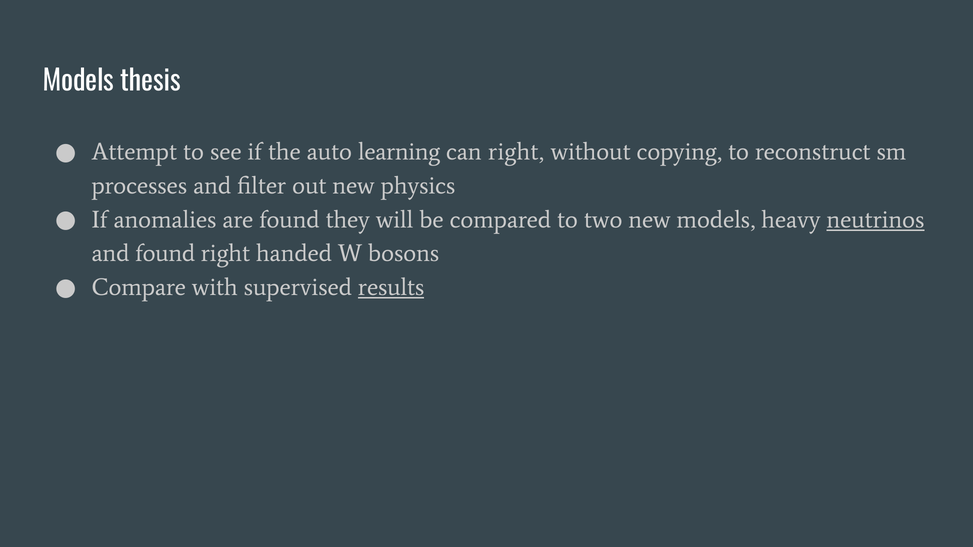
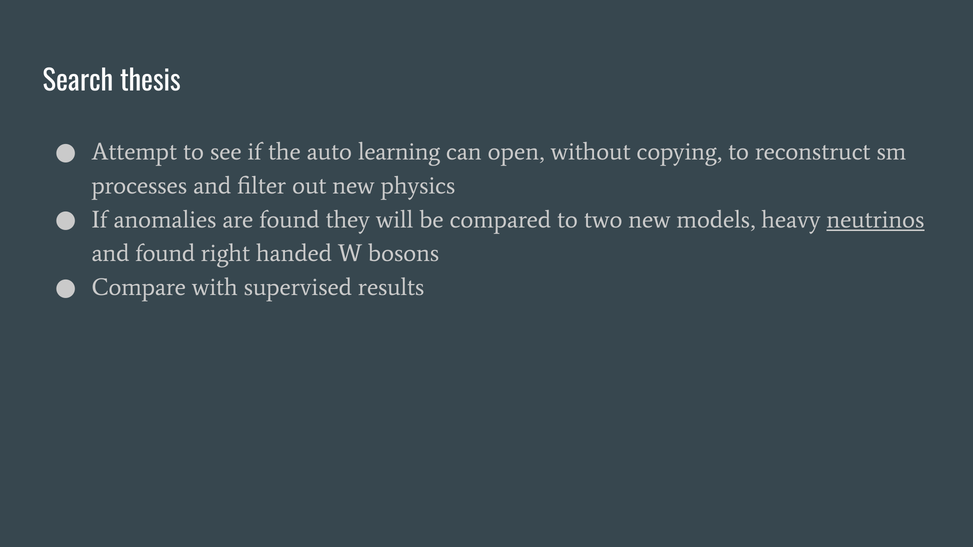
Models at (78, 82): Models -> Search
can right: right -> open
results underline: present -> none
